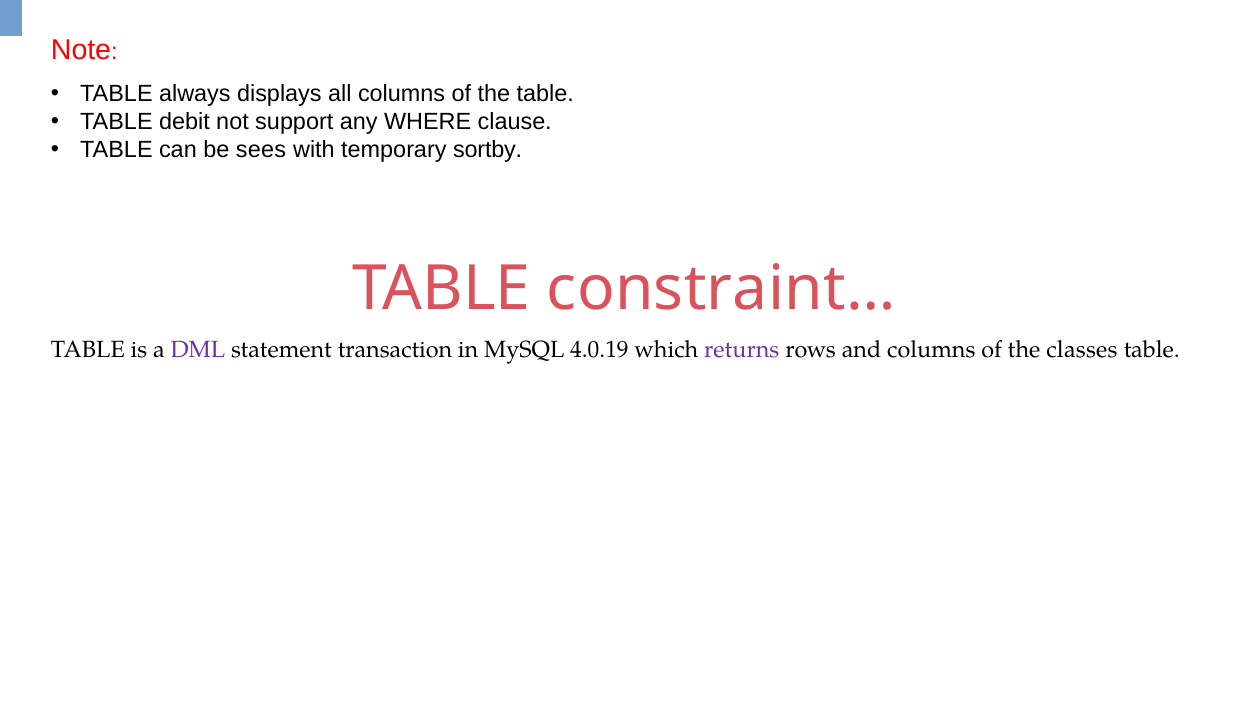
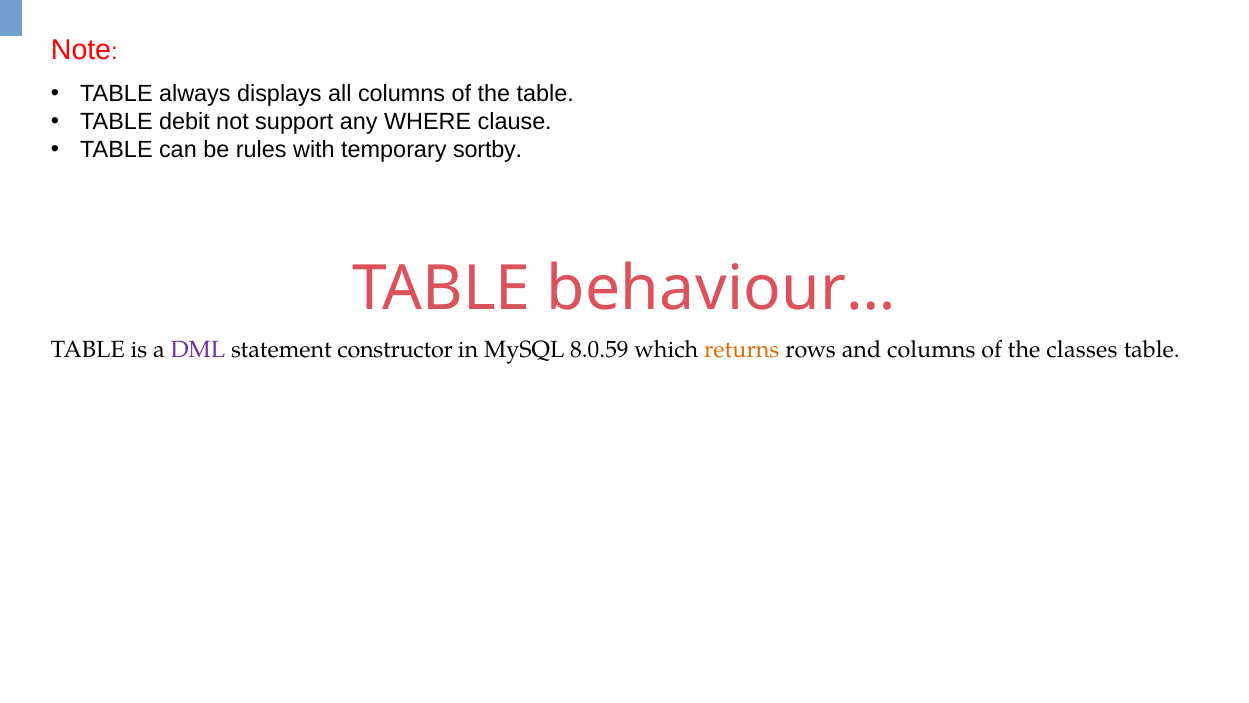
sees: sees -> rules
constraint…: constraint… -> behaviour…
transaction: transaction -> constructor
4.0.19: 4.0.19 -> 8.0.59
returns colour: purple -> orange
